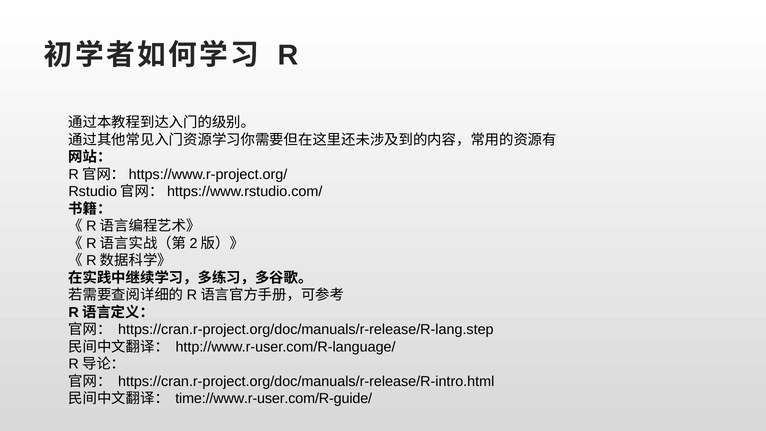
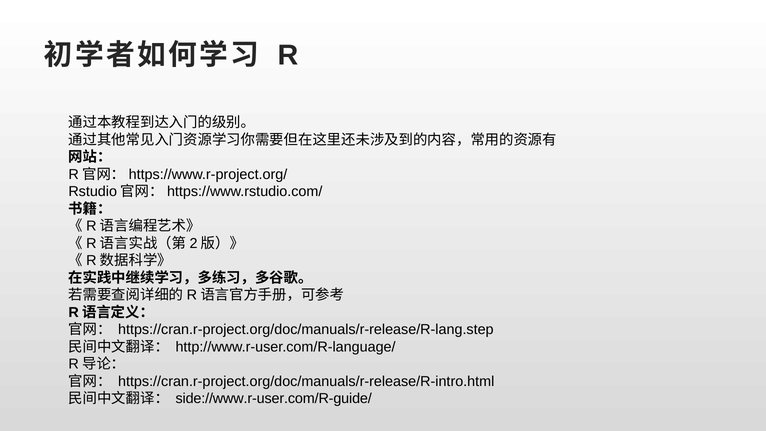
time://www.r-user.com/R-guide/: time://www.r-user.com/R-guide/ -> side://www.r-user.com/R-guide/
